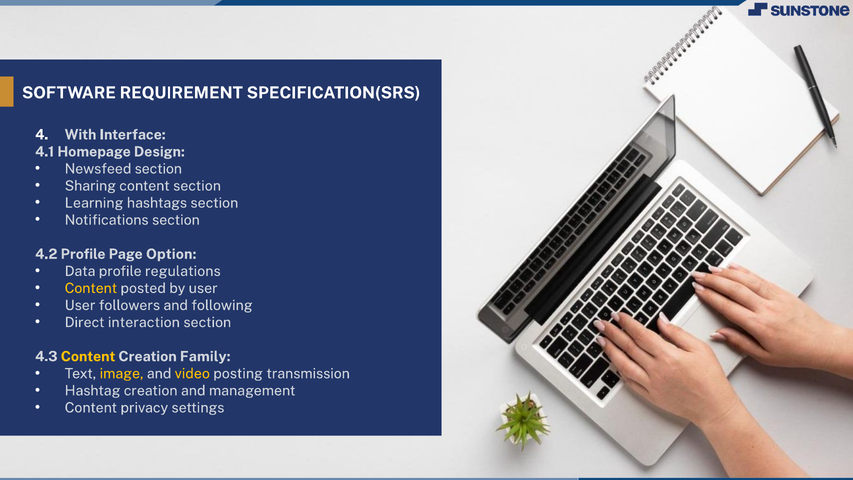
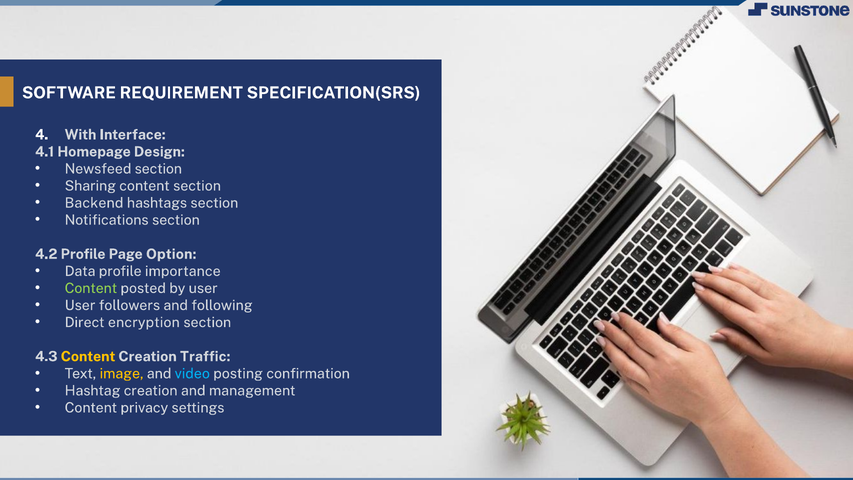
Learning: Learning -> Backend
regulations: regulations -> importance
Content at (91, 288) colour: yellow -> light green
interaction: interaction -> encryption
Family: Family -> Traffic
video colour: yellow -> light blue
transmission: transmission -> confirmation
